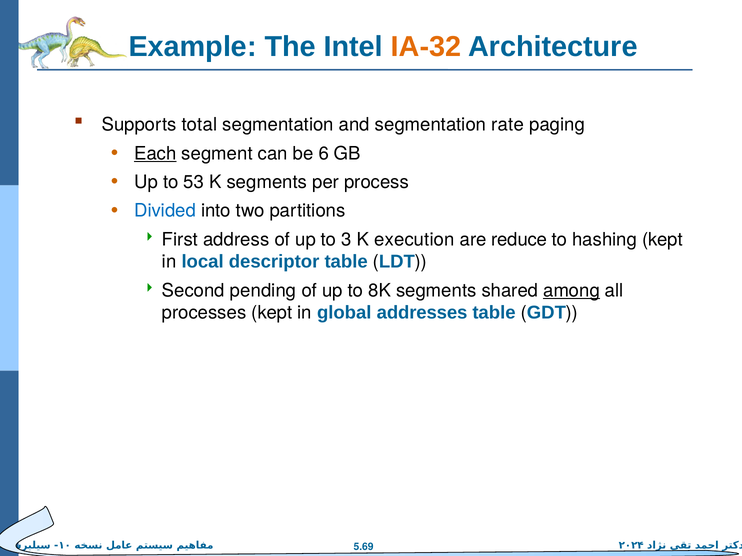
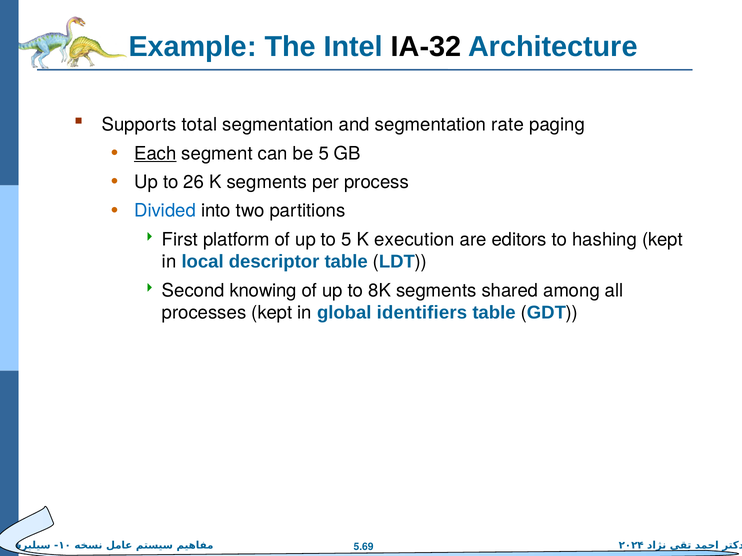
IA-32 colour: orange -> black
be 6: 6 -> 5
53: 53 -> 26
address: address -> platform
to 3: 3 -> 5
reduce: reduce -> editors
pending: pending -> knowing
among underline: present -> none
addresses: addresses -> identifiers
